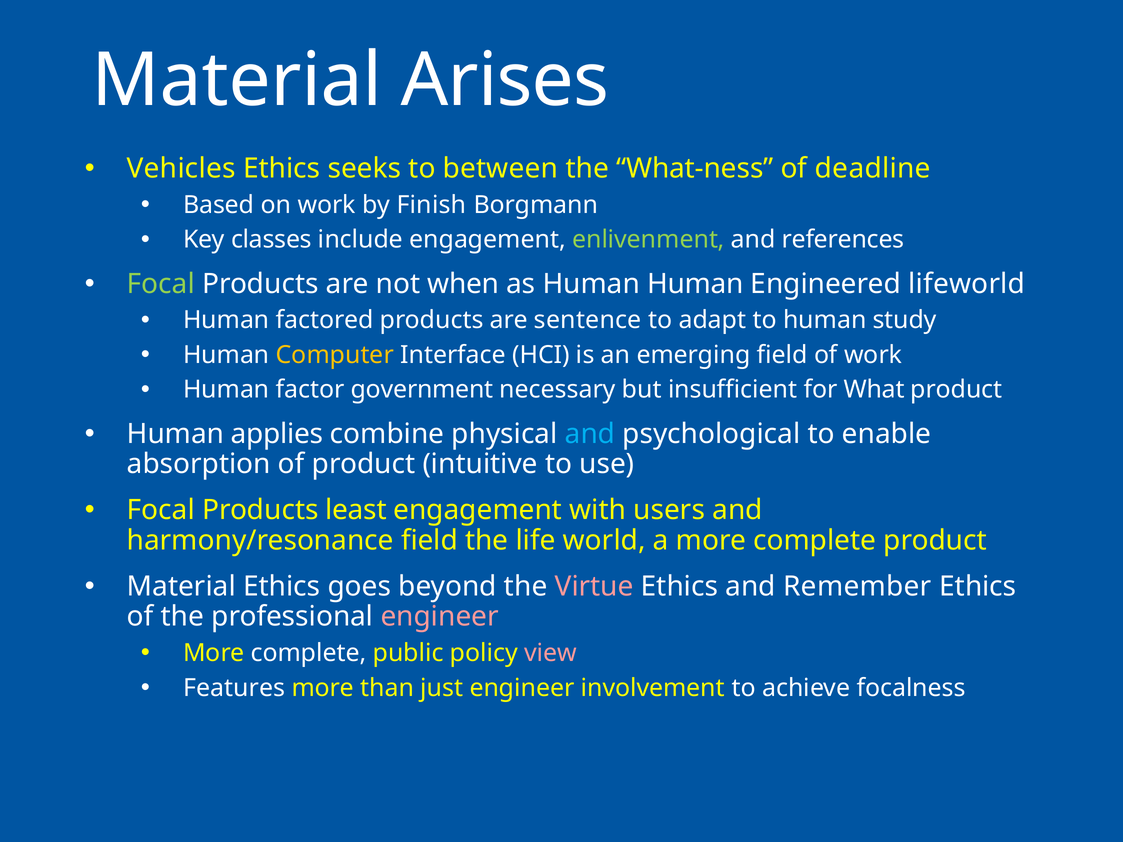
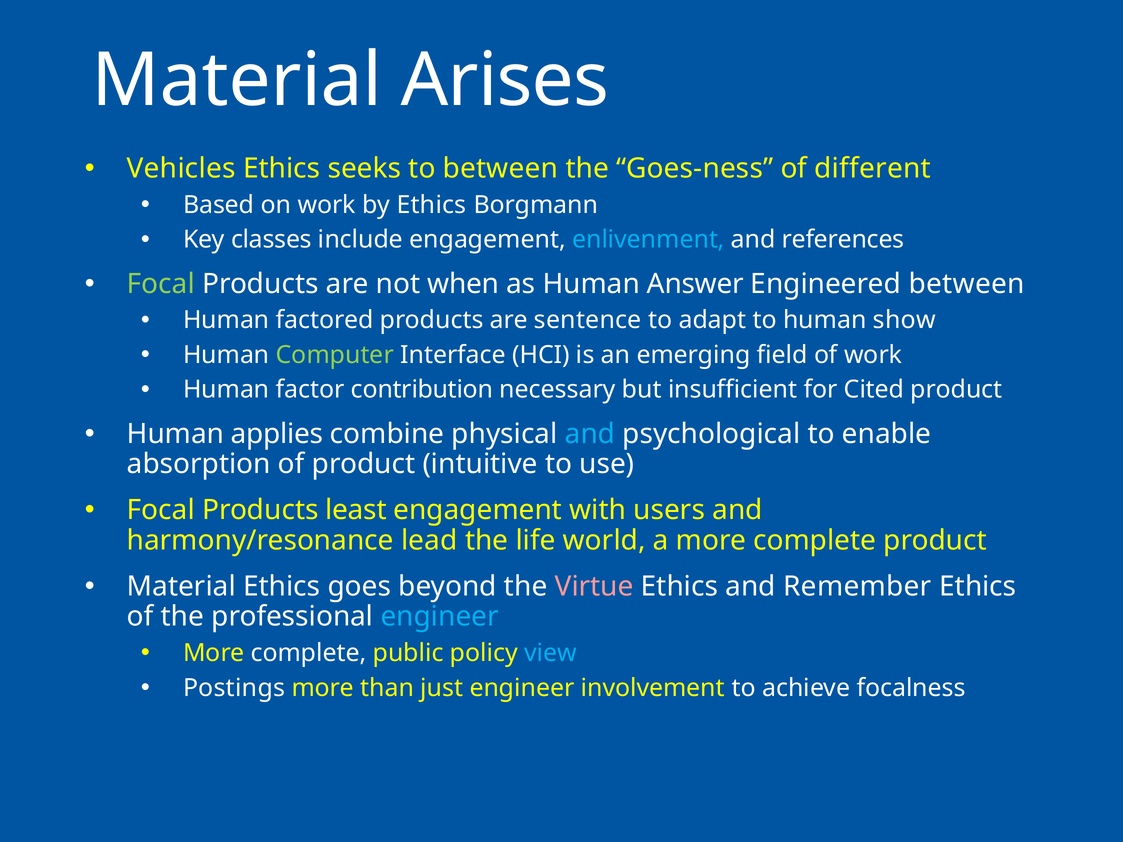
What-ness: What-ness -> Goes-ness
deadline: deadline -> different
by Finish: Finish -> Ethics
enlivenment colour: light green -> light blue
Human Human: Human -> Answer
Engineered lifeworld: lifeworld -> between
study: study -> show
Computer colour: yellow -> light green
government: government -> contribution
What: What -> Cited
harmony/resonance field: field -> lead
engineer at (440, 617) colour: pink -> light blue
view colour: pink -> light blue
Features: Features -> Postings
